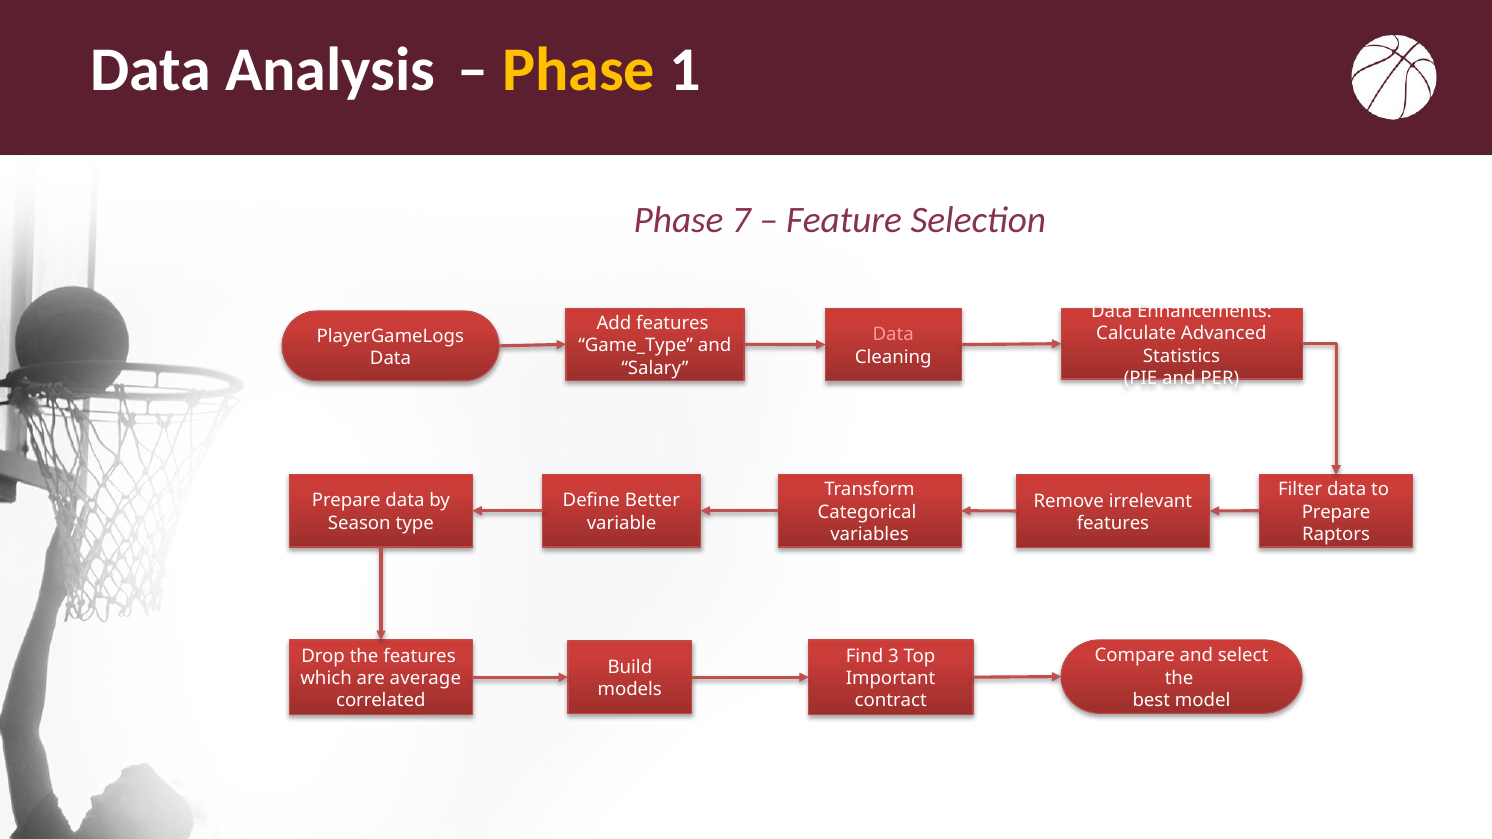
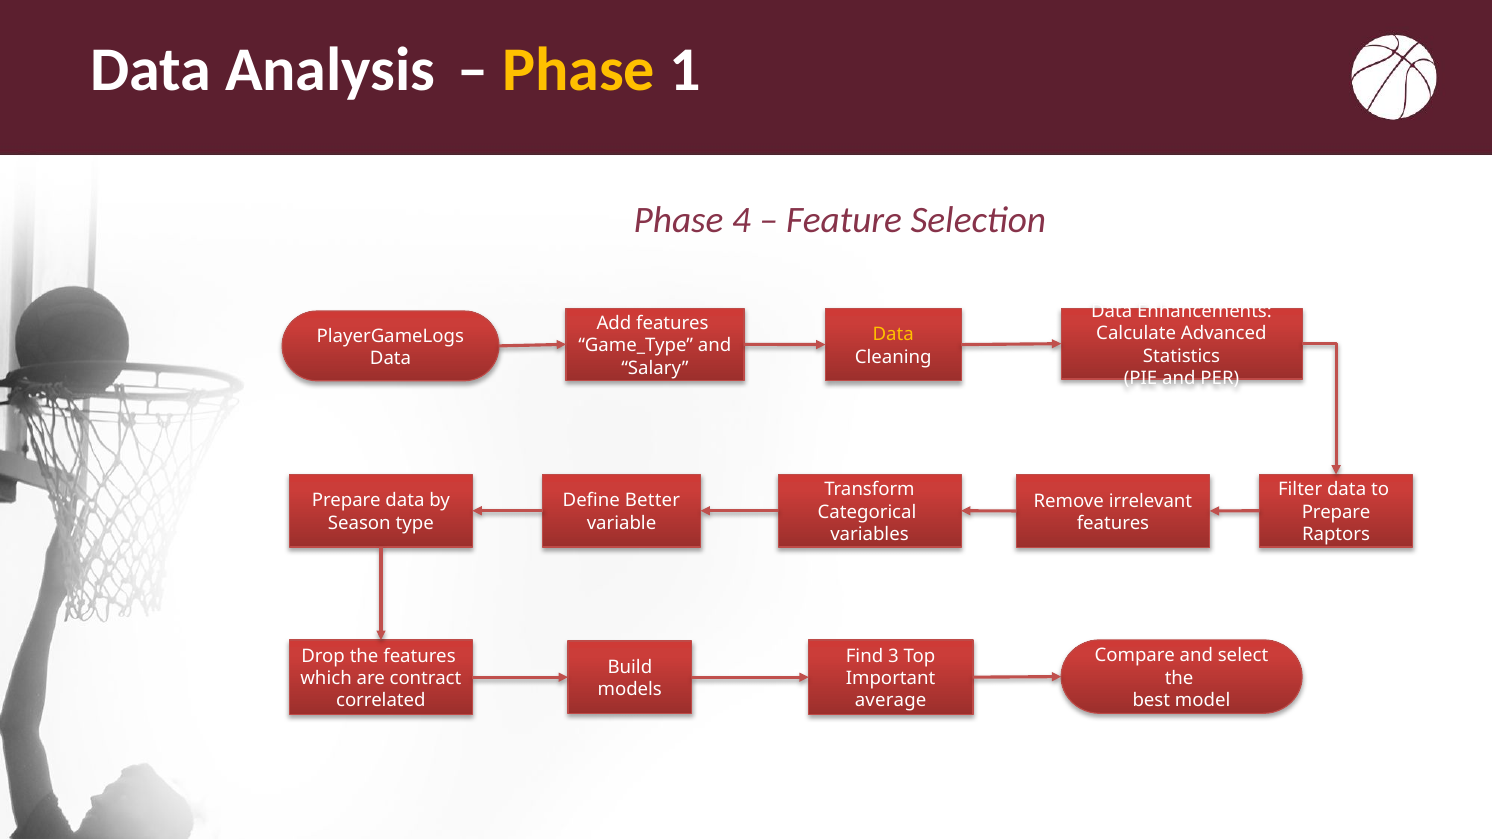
7: 7 -> 4
Data at (893, 335) colour: pink -> yellow
average: average -> contract
contract: contract -> average
